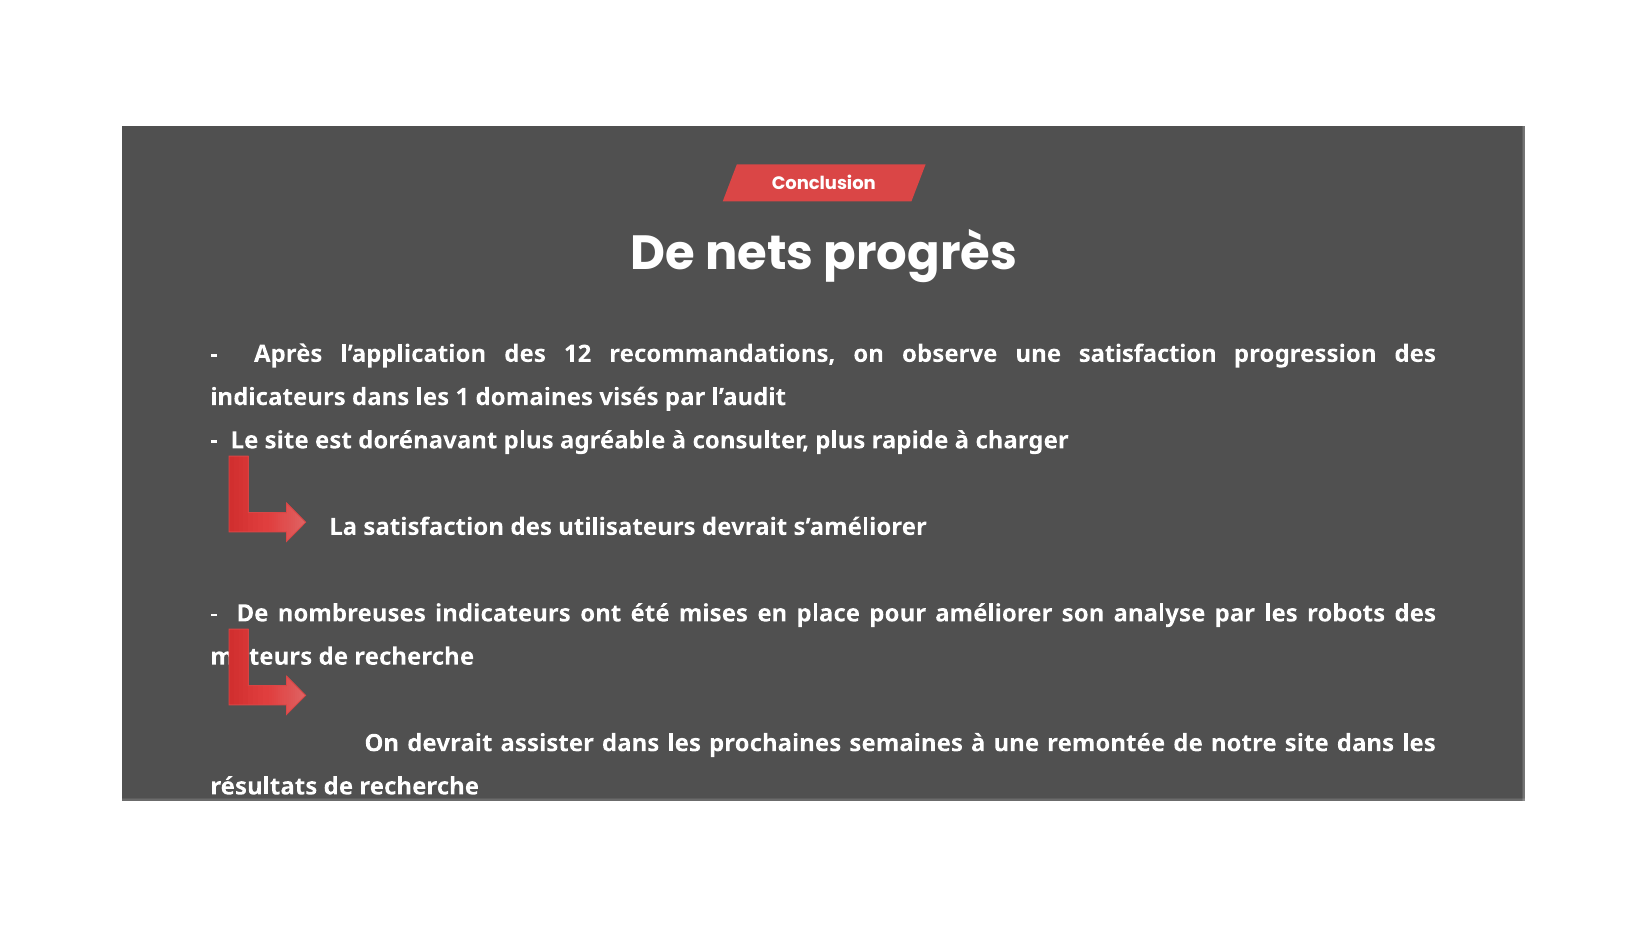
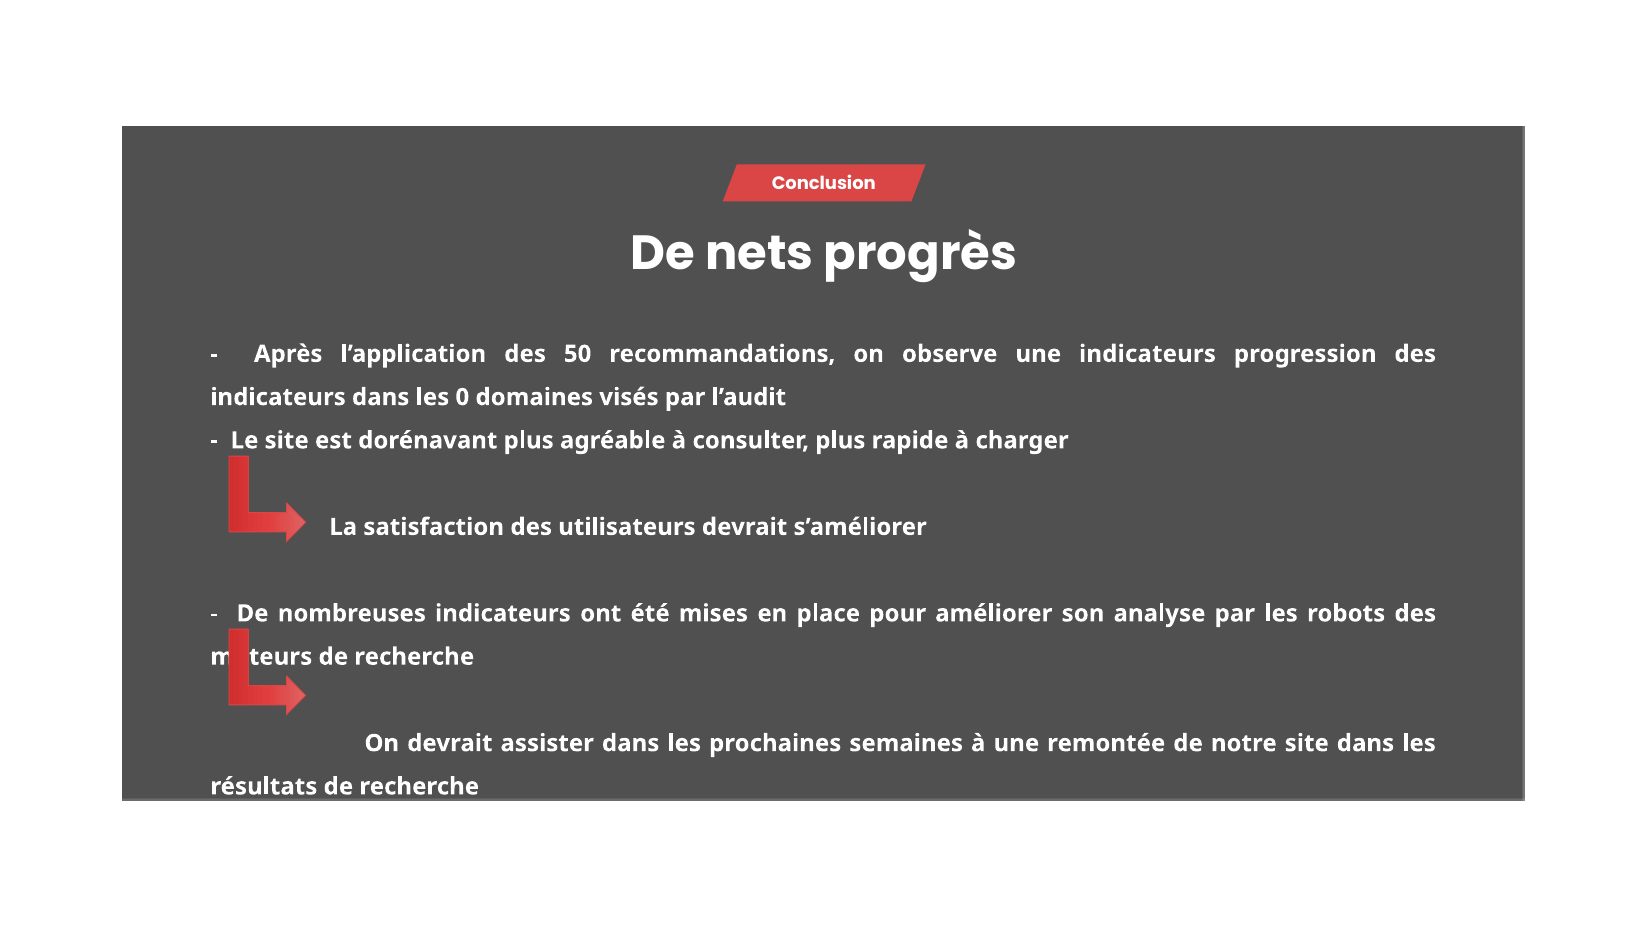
12: 12 -> 50
une satisfaction: satisfaction -> indicateurs
1: 1 -> 0
